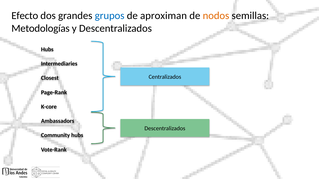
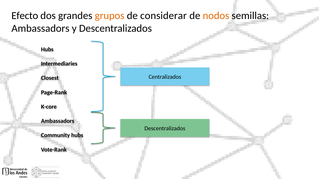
grupos colour: blue -> orange
aproximan: aproximan -> considerar
Metodologías at (41, 28): Metodologías -> Ambassadors
